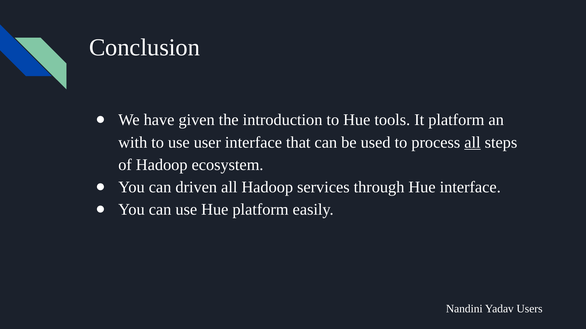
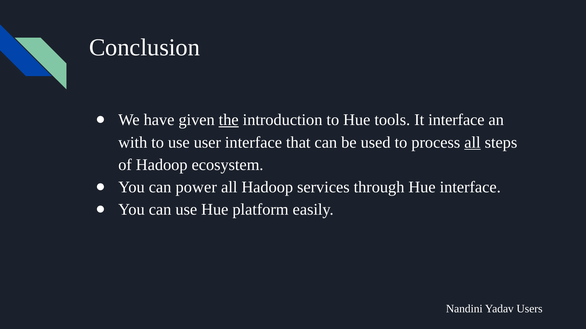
the underline: none -> present
It platform: platform -> interface
driven: driven -> power
